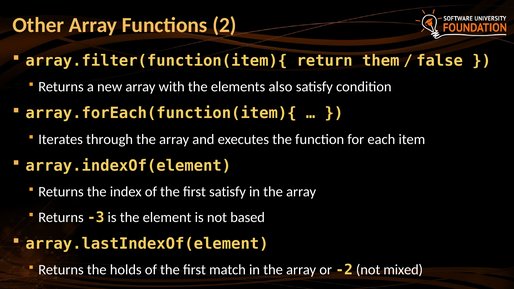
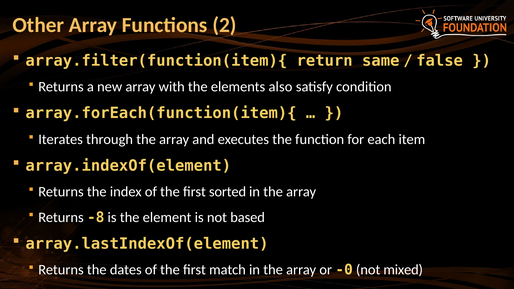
them: them -> same
first satisfy: satisfy -> sorted
-3: -3 -> -8
holds: holds -> dates
-2: -2 -> -0
